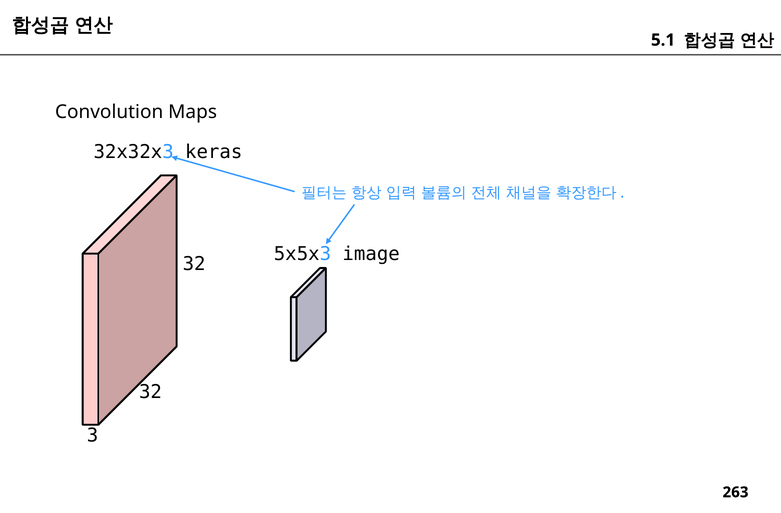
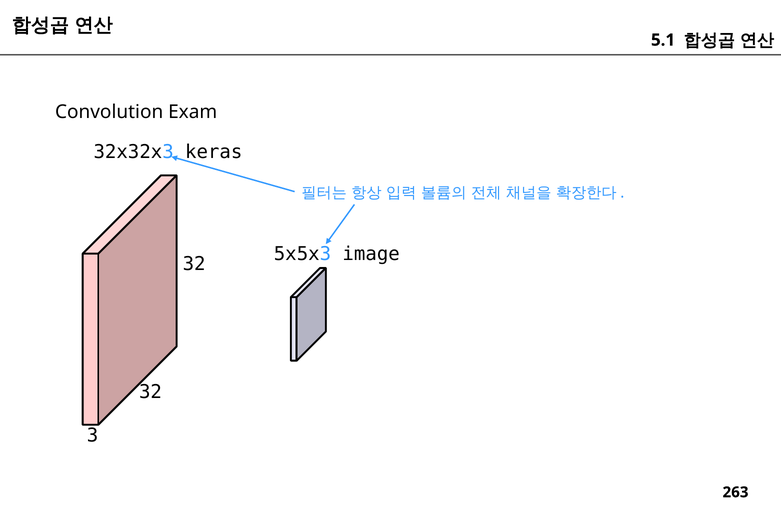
Maps: Maps -> Exam
